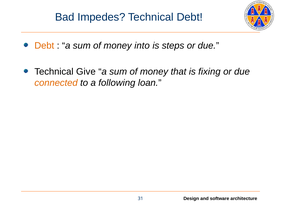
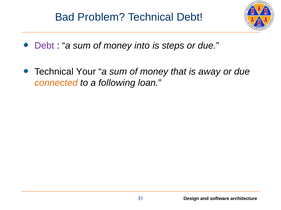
Impedes: Impedes -> Problem
Debt at (44, 46) colour: orange -> purple
Give: Give -> Your
fixing: fixing -> away
